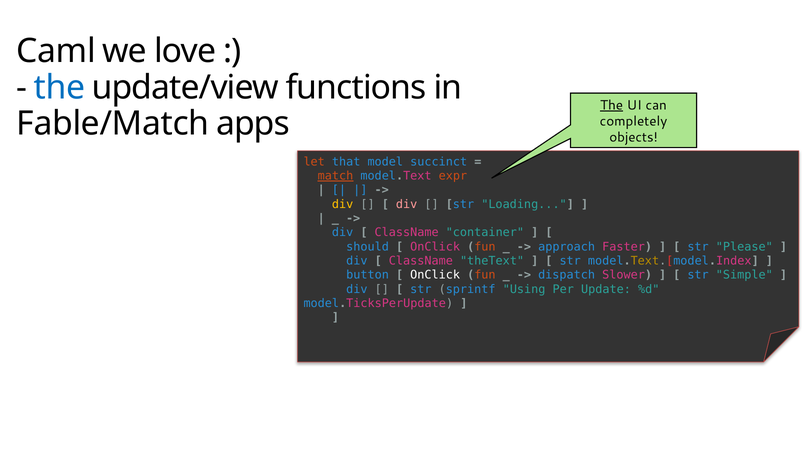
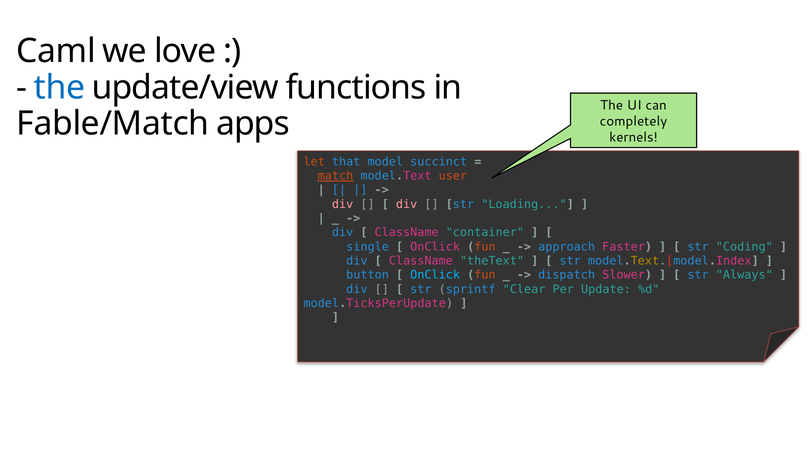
The at (612, 105) underline: present -> none
objects: objects -> kernels
expr: expr -> user
div at (343, 204) colour: yellow -> pink
should: should -> single
Please: Please -> Coding
OnClick at (435, 275) colour: white -> light blue
Simple: Simple -> Always
Using: Using -> Clear
